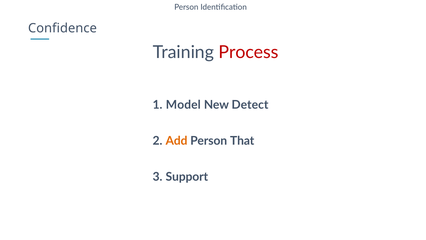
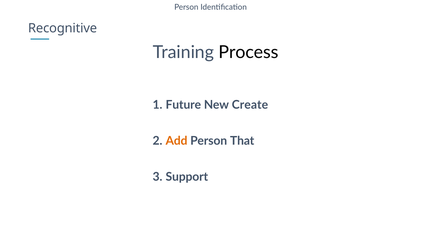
Confidence: Confidence -> Recognitive
Process colour: red -> black
Model: Model -> Future
Detect: Detect -> Create
